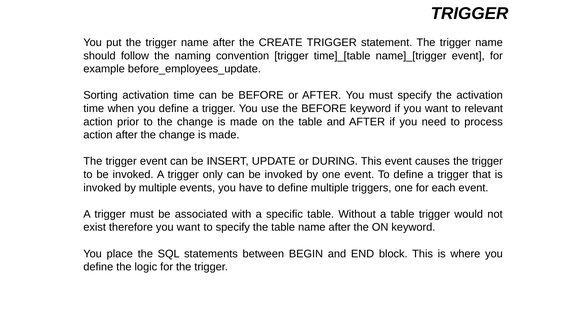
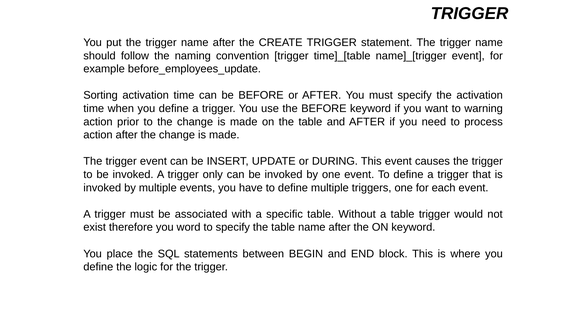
relevant: relevant -> warning
therefore you want: want -> word
